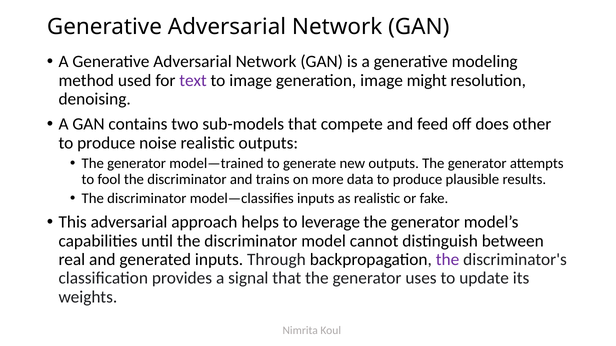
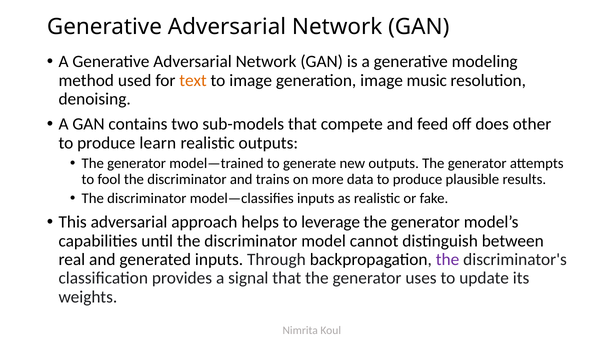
text colour: purple -> orange
might: might -> music
noise: noise -> learn
